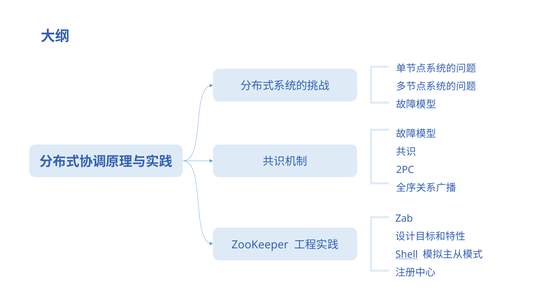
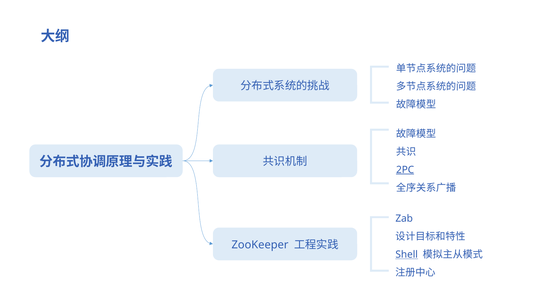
2PC underline: none -> present
